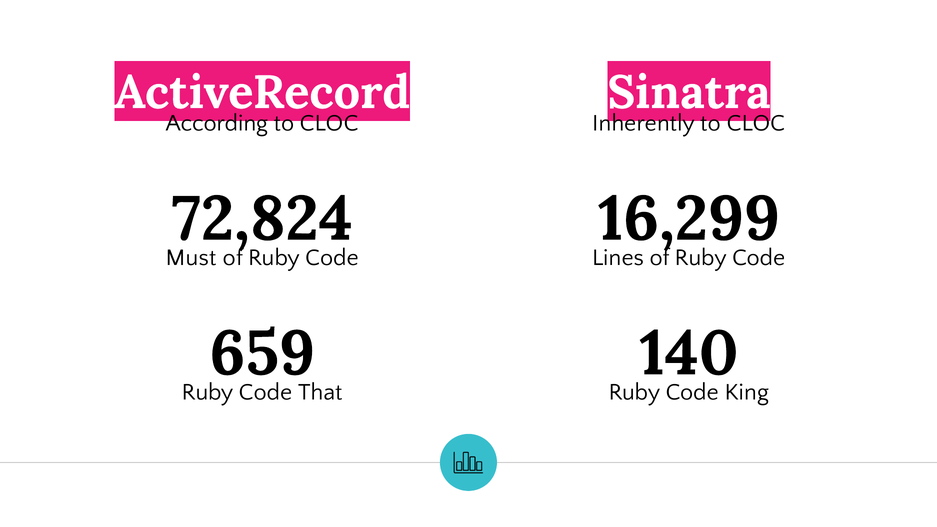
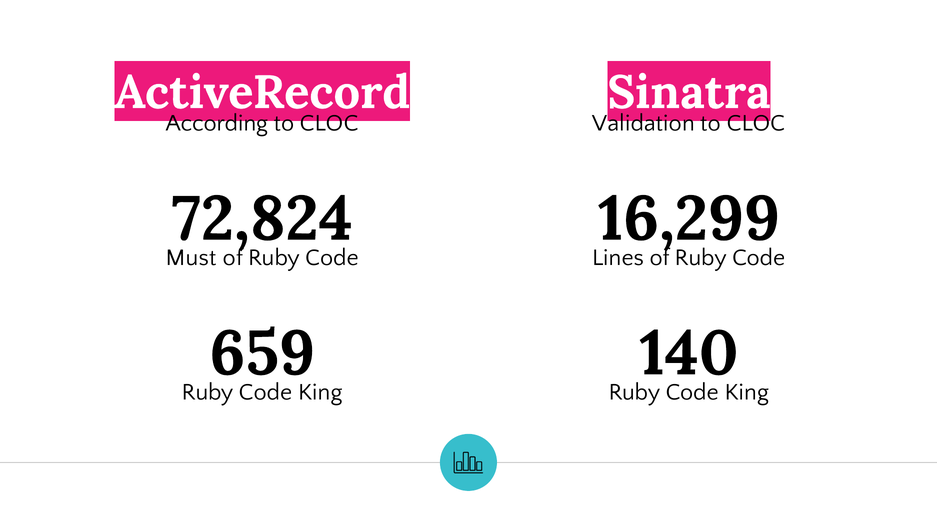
Inherently: Inherently -> Validation
That at (320, 392): That -> King
